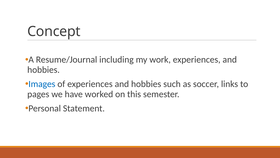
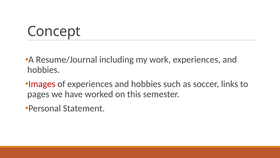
Images colour: blue -> red
